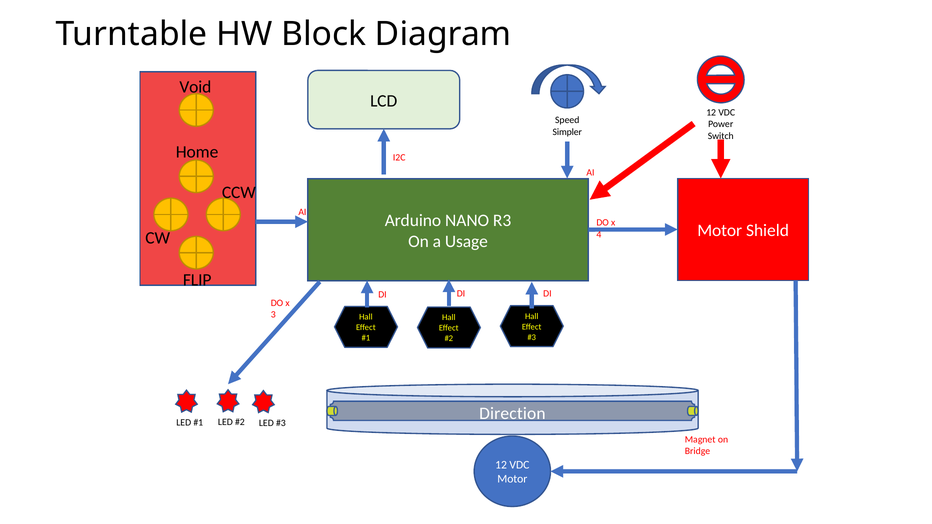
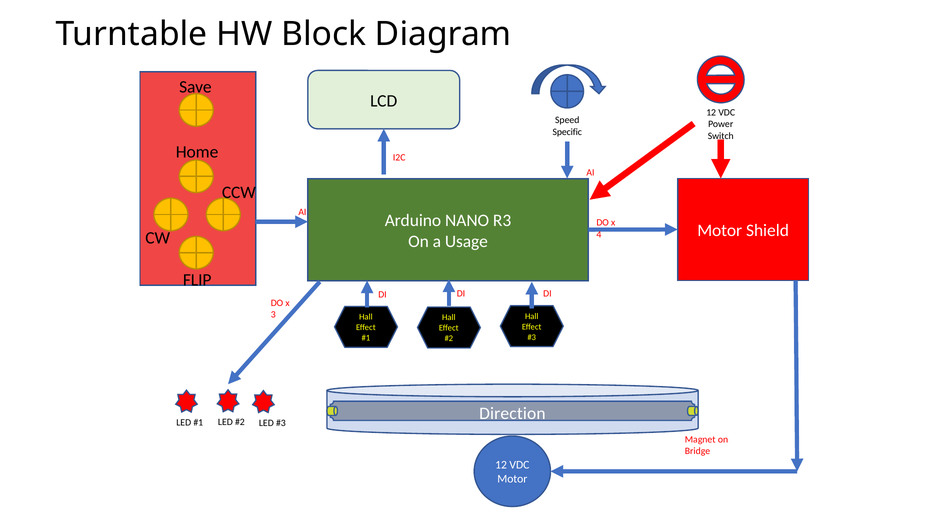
Void: Void -> Save
Simpler: Simpler -> Specific
